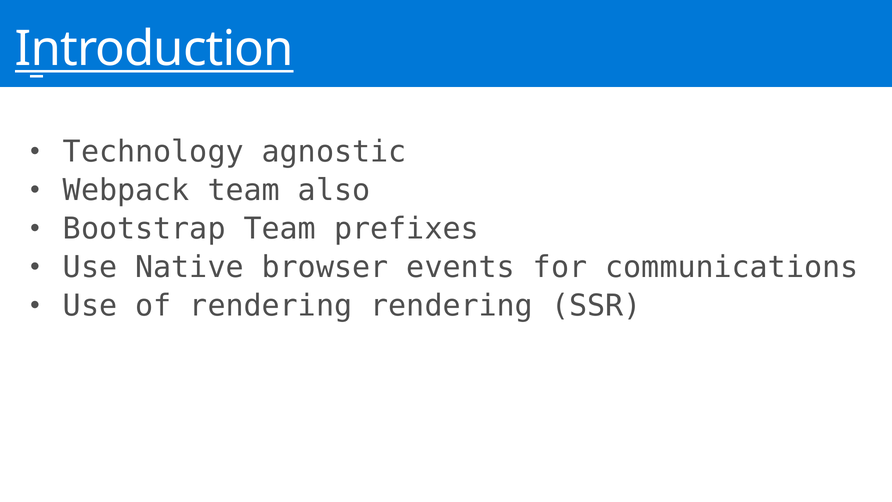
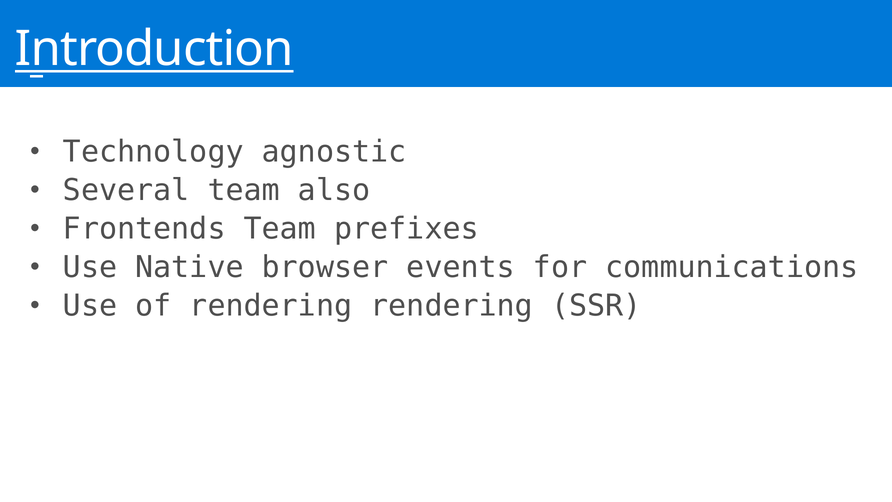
Webpack: Webpack -> Several
Bootstrap: Bootstrap -> Frontends
